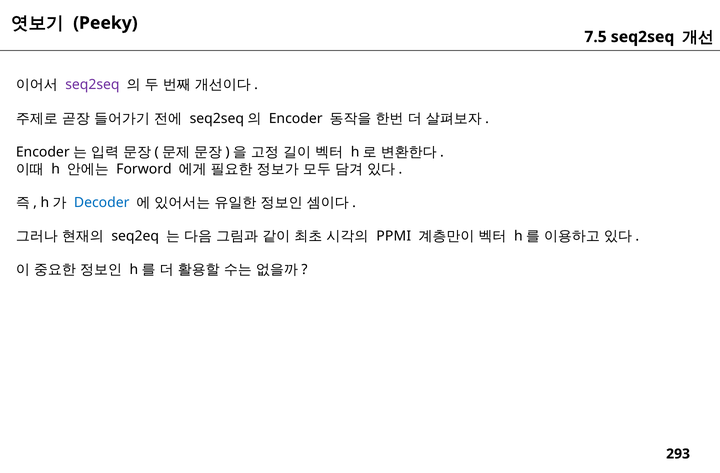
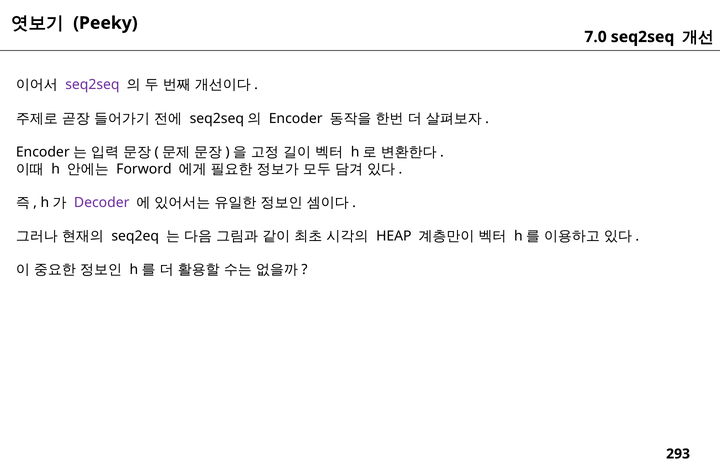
7.5: 7.5 -> 7.0
Decoder colour: blue -> purple
PPMI: PPMI -> HEAP
